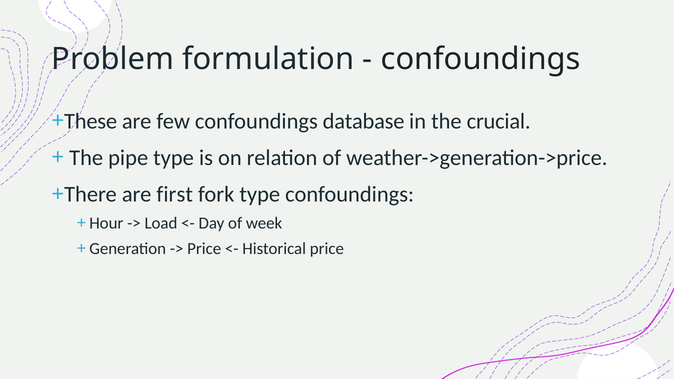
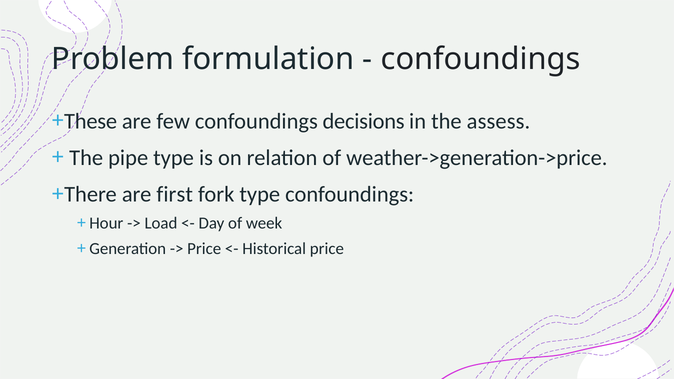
database: database -> decisions
crucial: crucial -> assess
